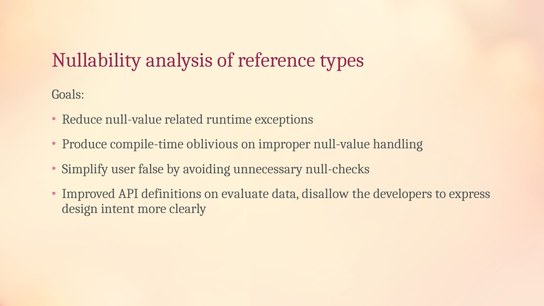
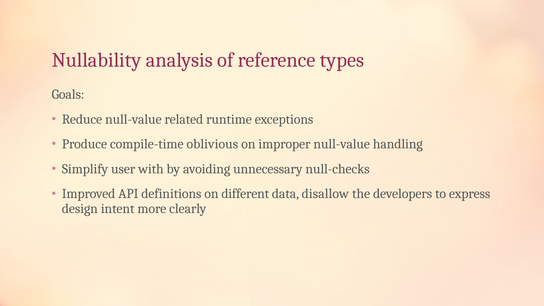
false: false -> with
evaluate: evaluate -> different
